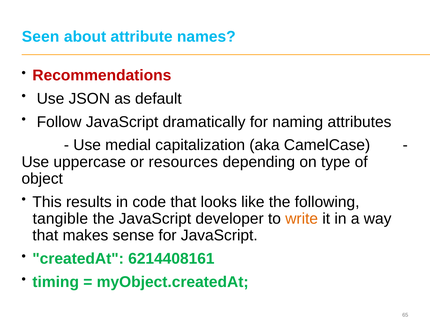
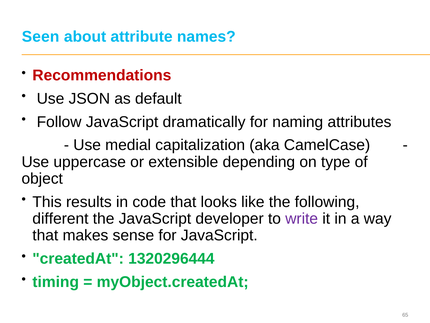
resources: resources -> extensible
tangible: tangible -> different
write colour: orange -> purple
6214408161: 6214408161 -> 1320296444
